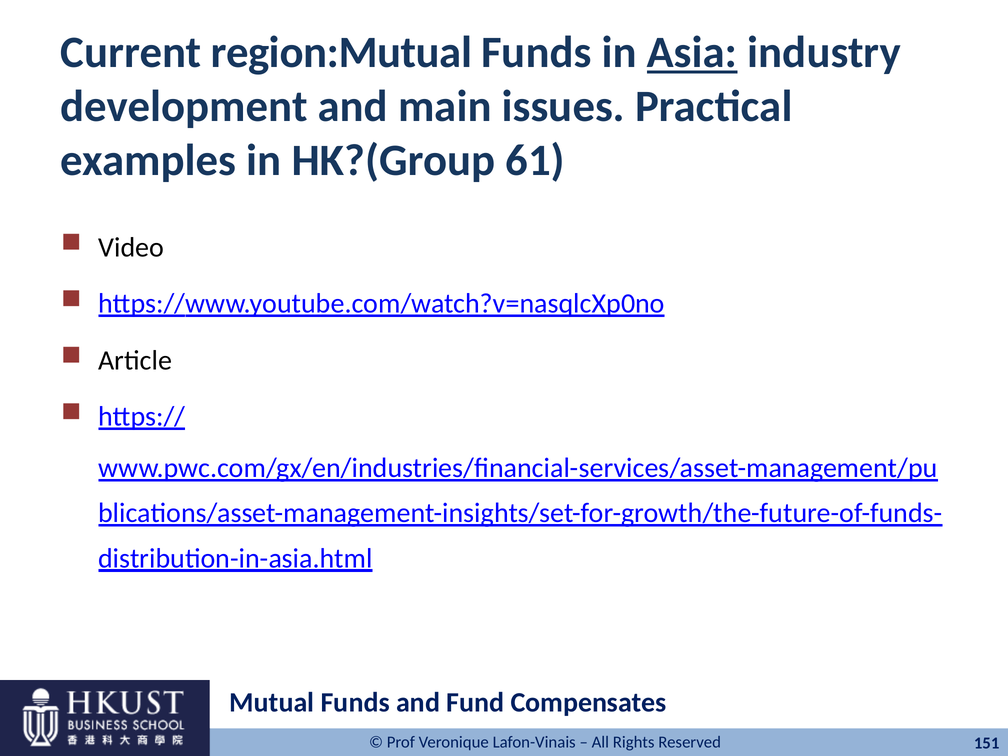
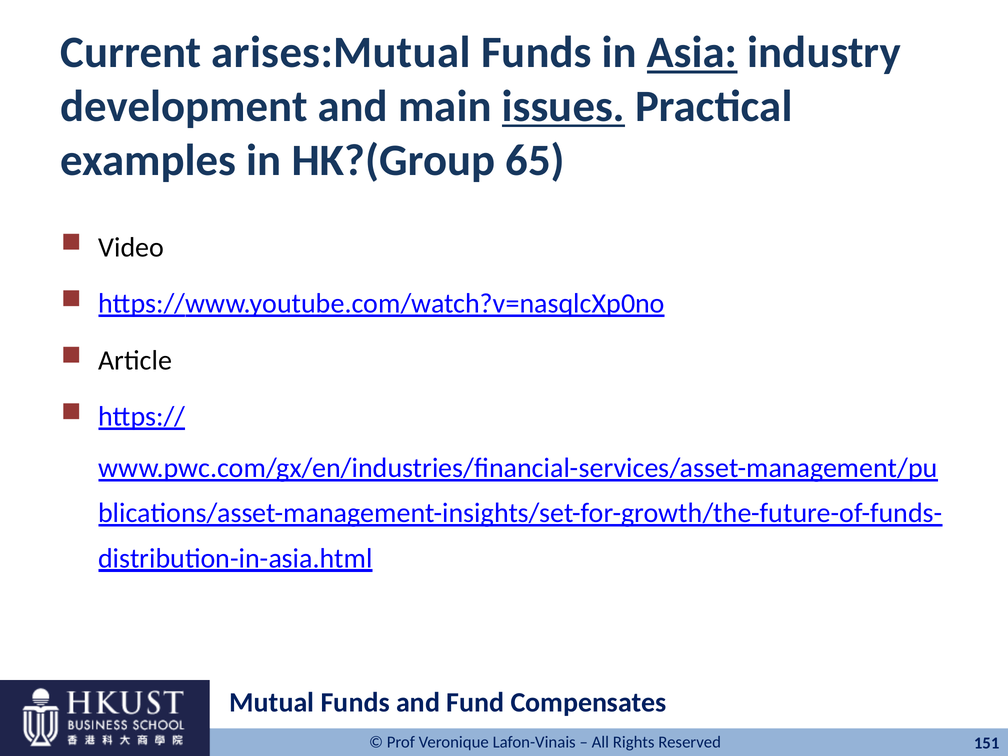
region:Mutual: region:Mutual -> arises:Mutual
issues underline: none -> present
61: 61 -> 65
